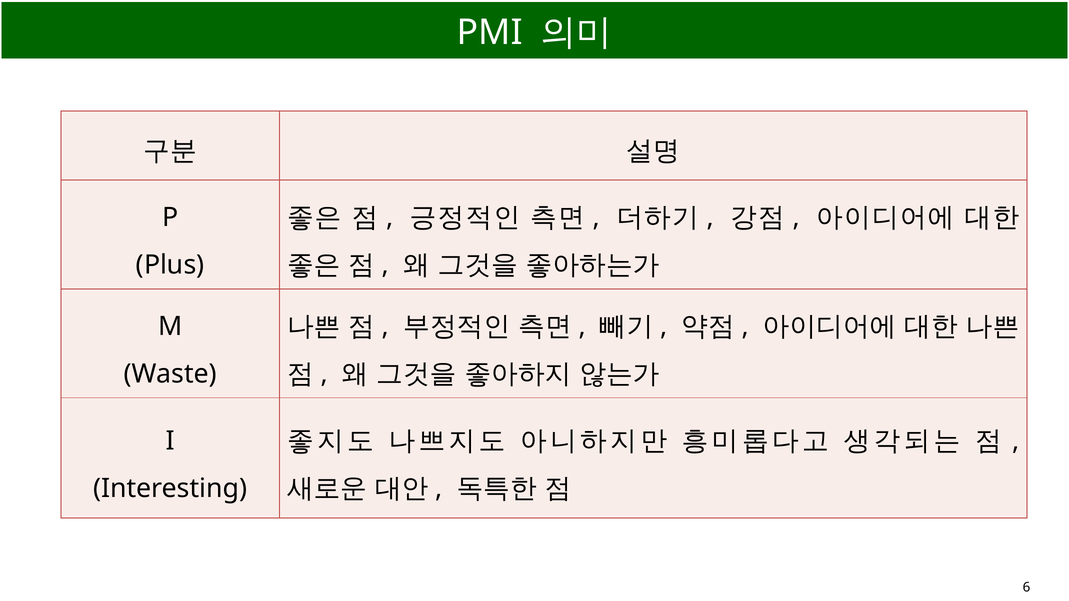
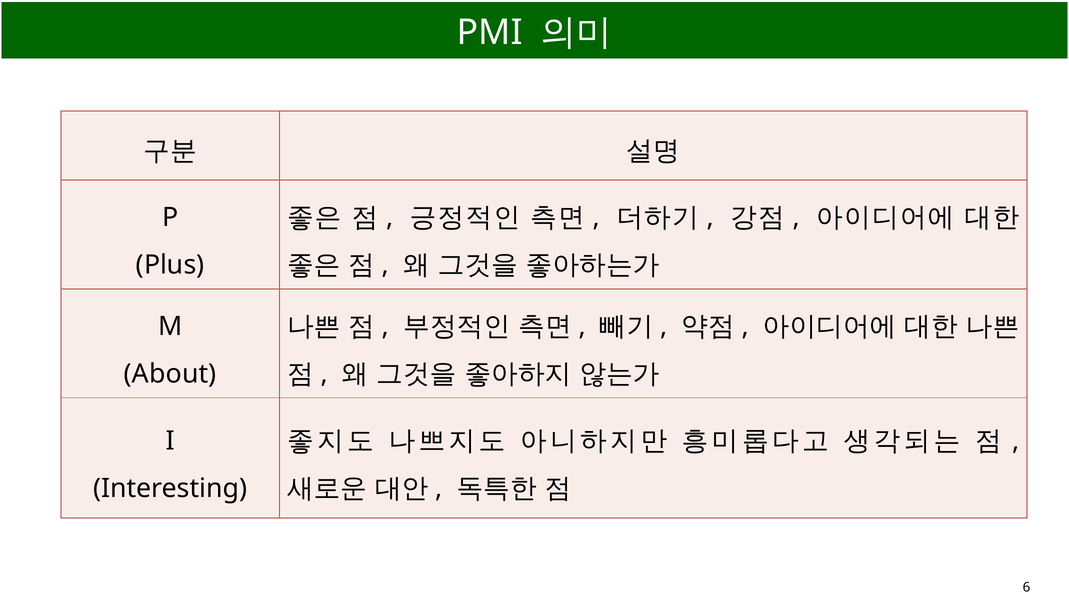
Waste: Waste -> About
